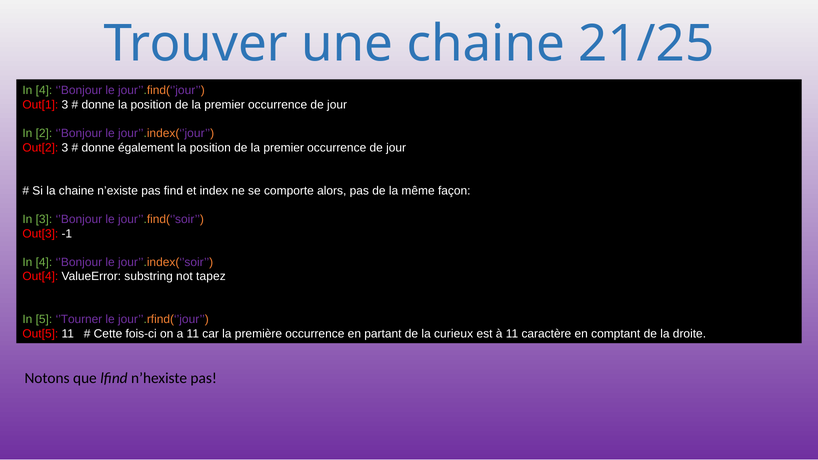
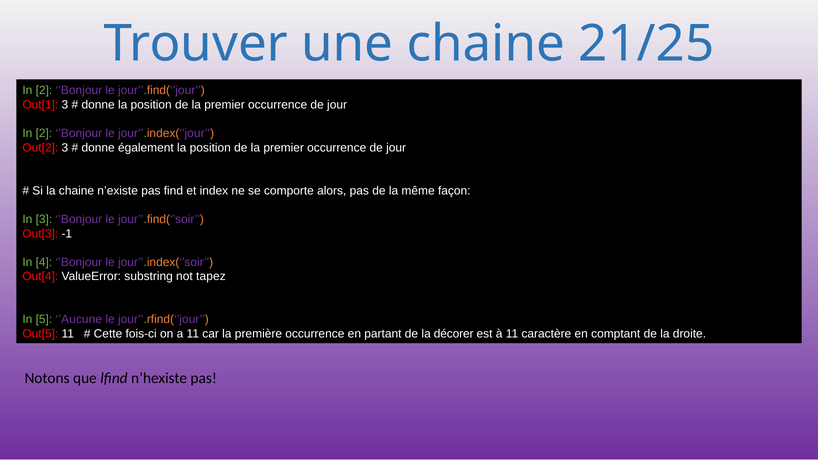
4 at (44, 90): 4 -> 2
’Tourner: ’Tourner -> ’Aucune
curieux: curieux -> décorer
